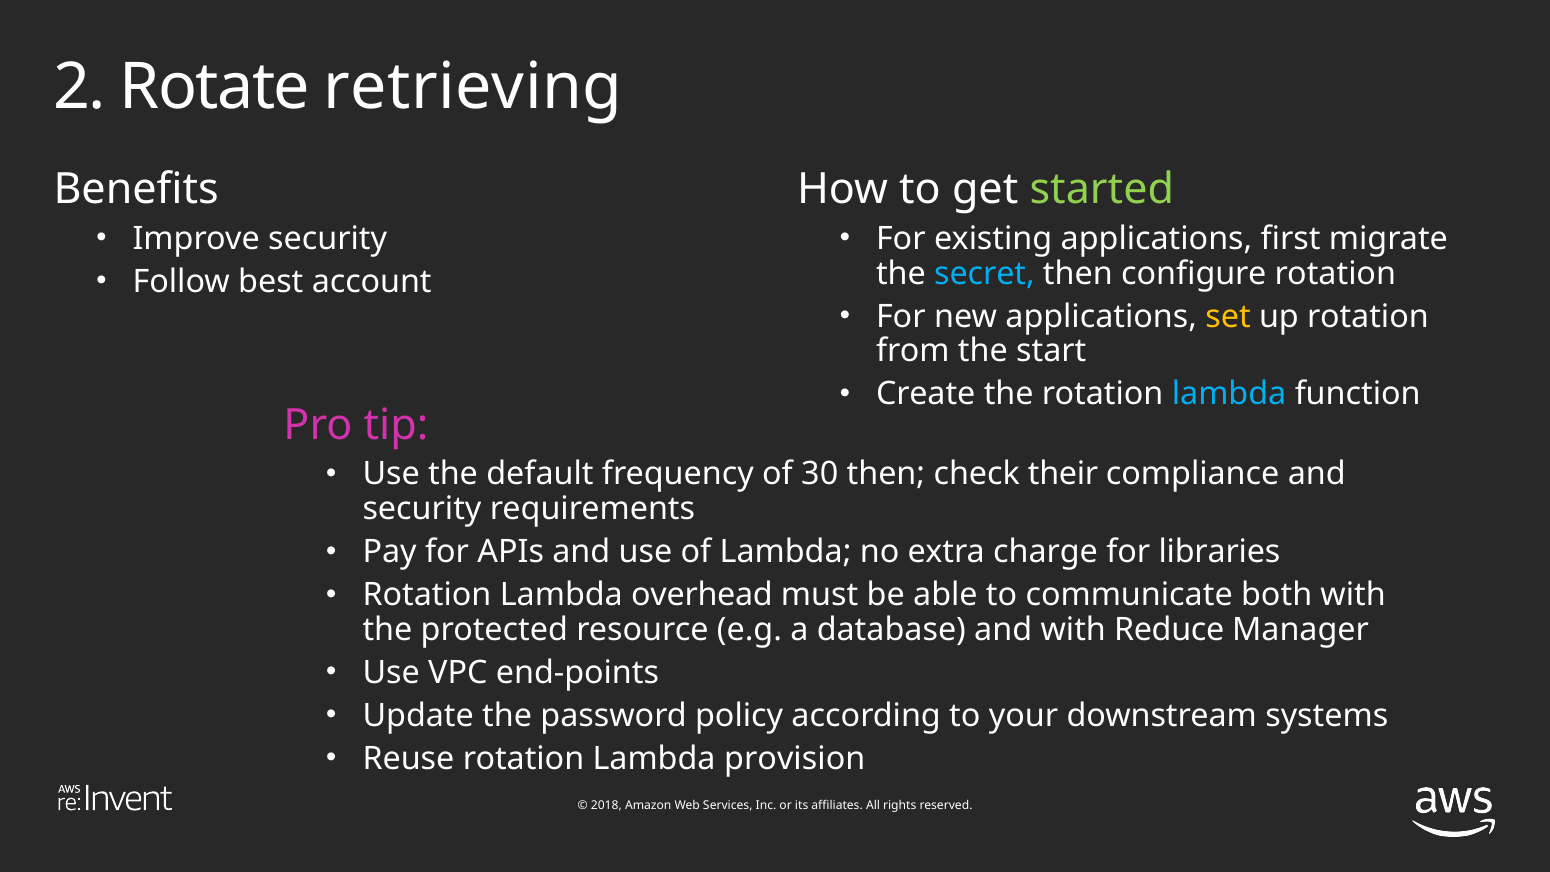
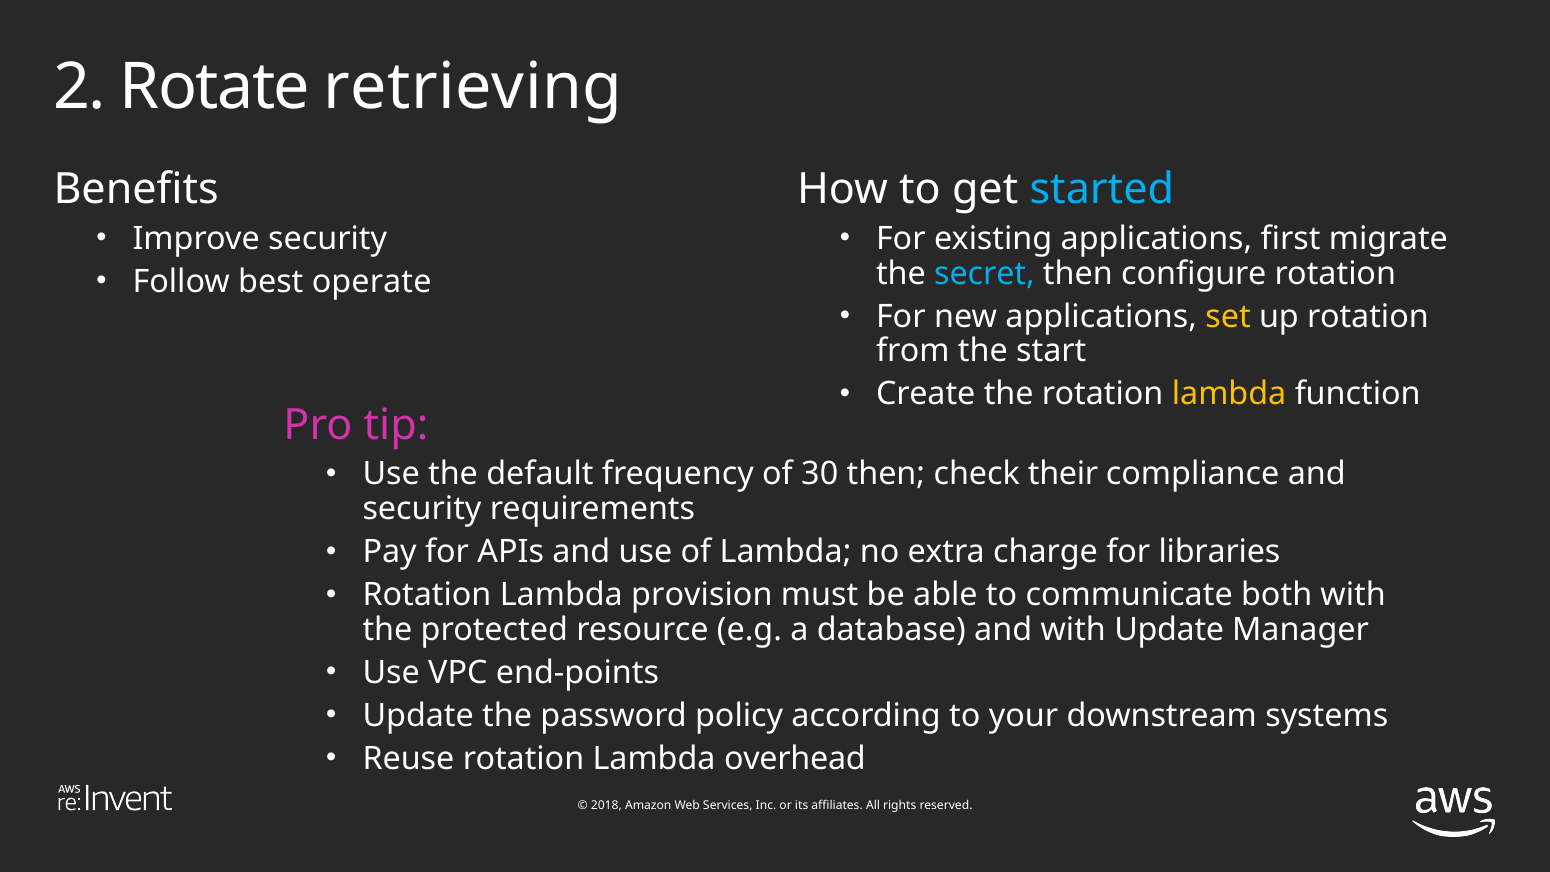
started colour: light green -> light blue
account: account -> operate
lambda at (1229, 394) colour: light blue -> yellow
overhead: overhead -> provision
with Reduce: Reduce -> Update
provision: provision -> overhead
